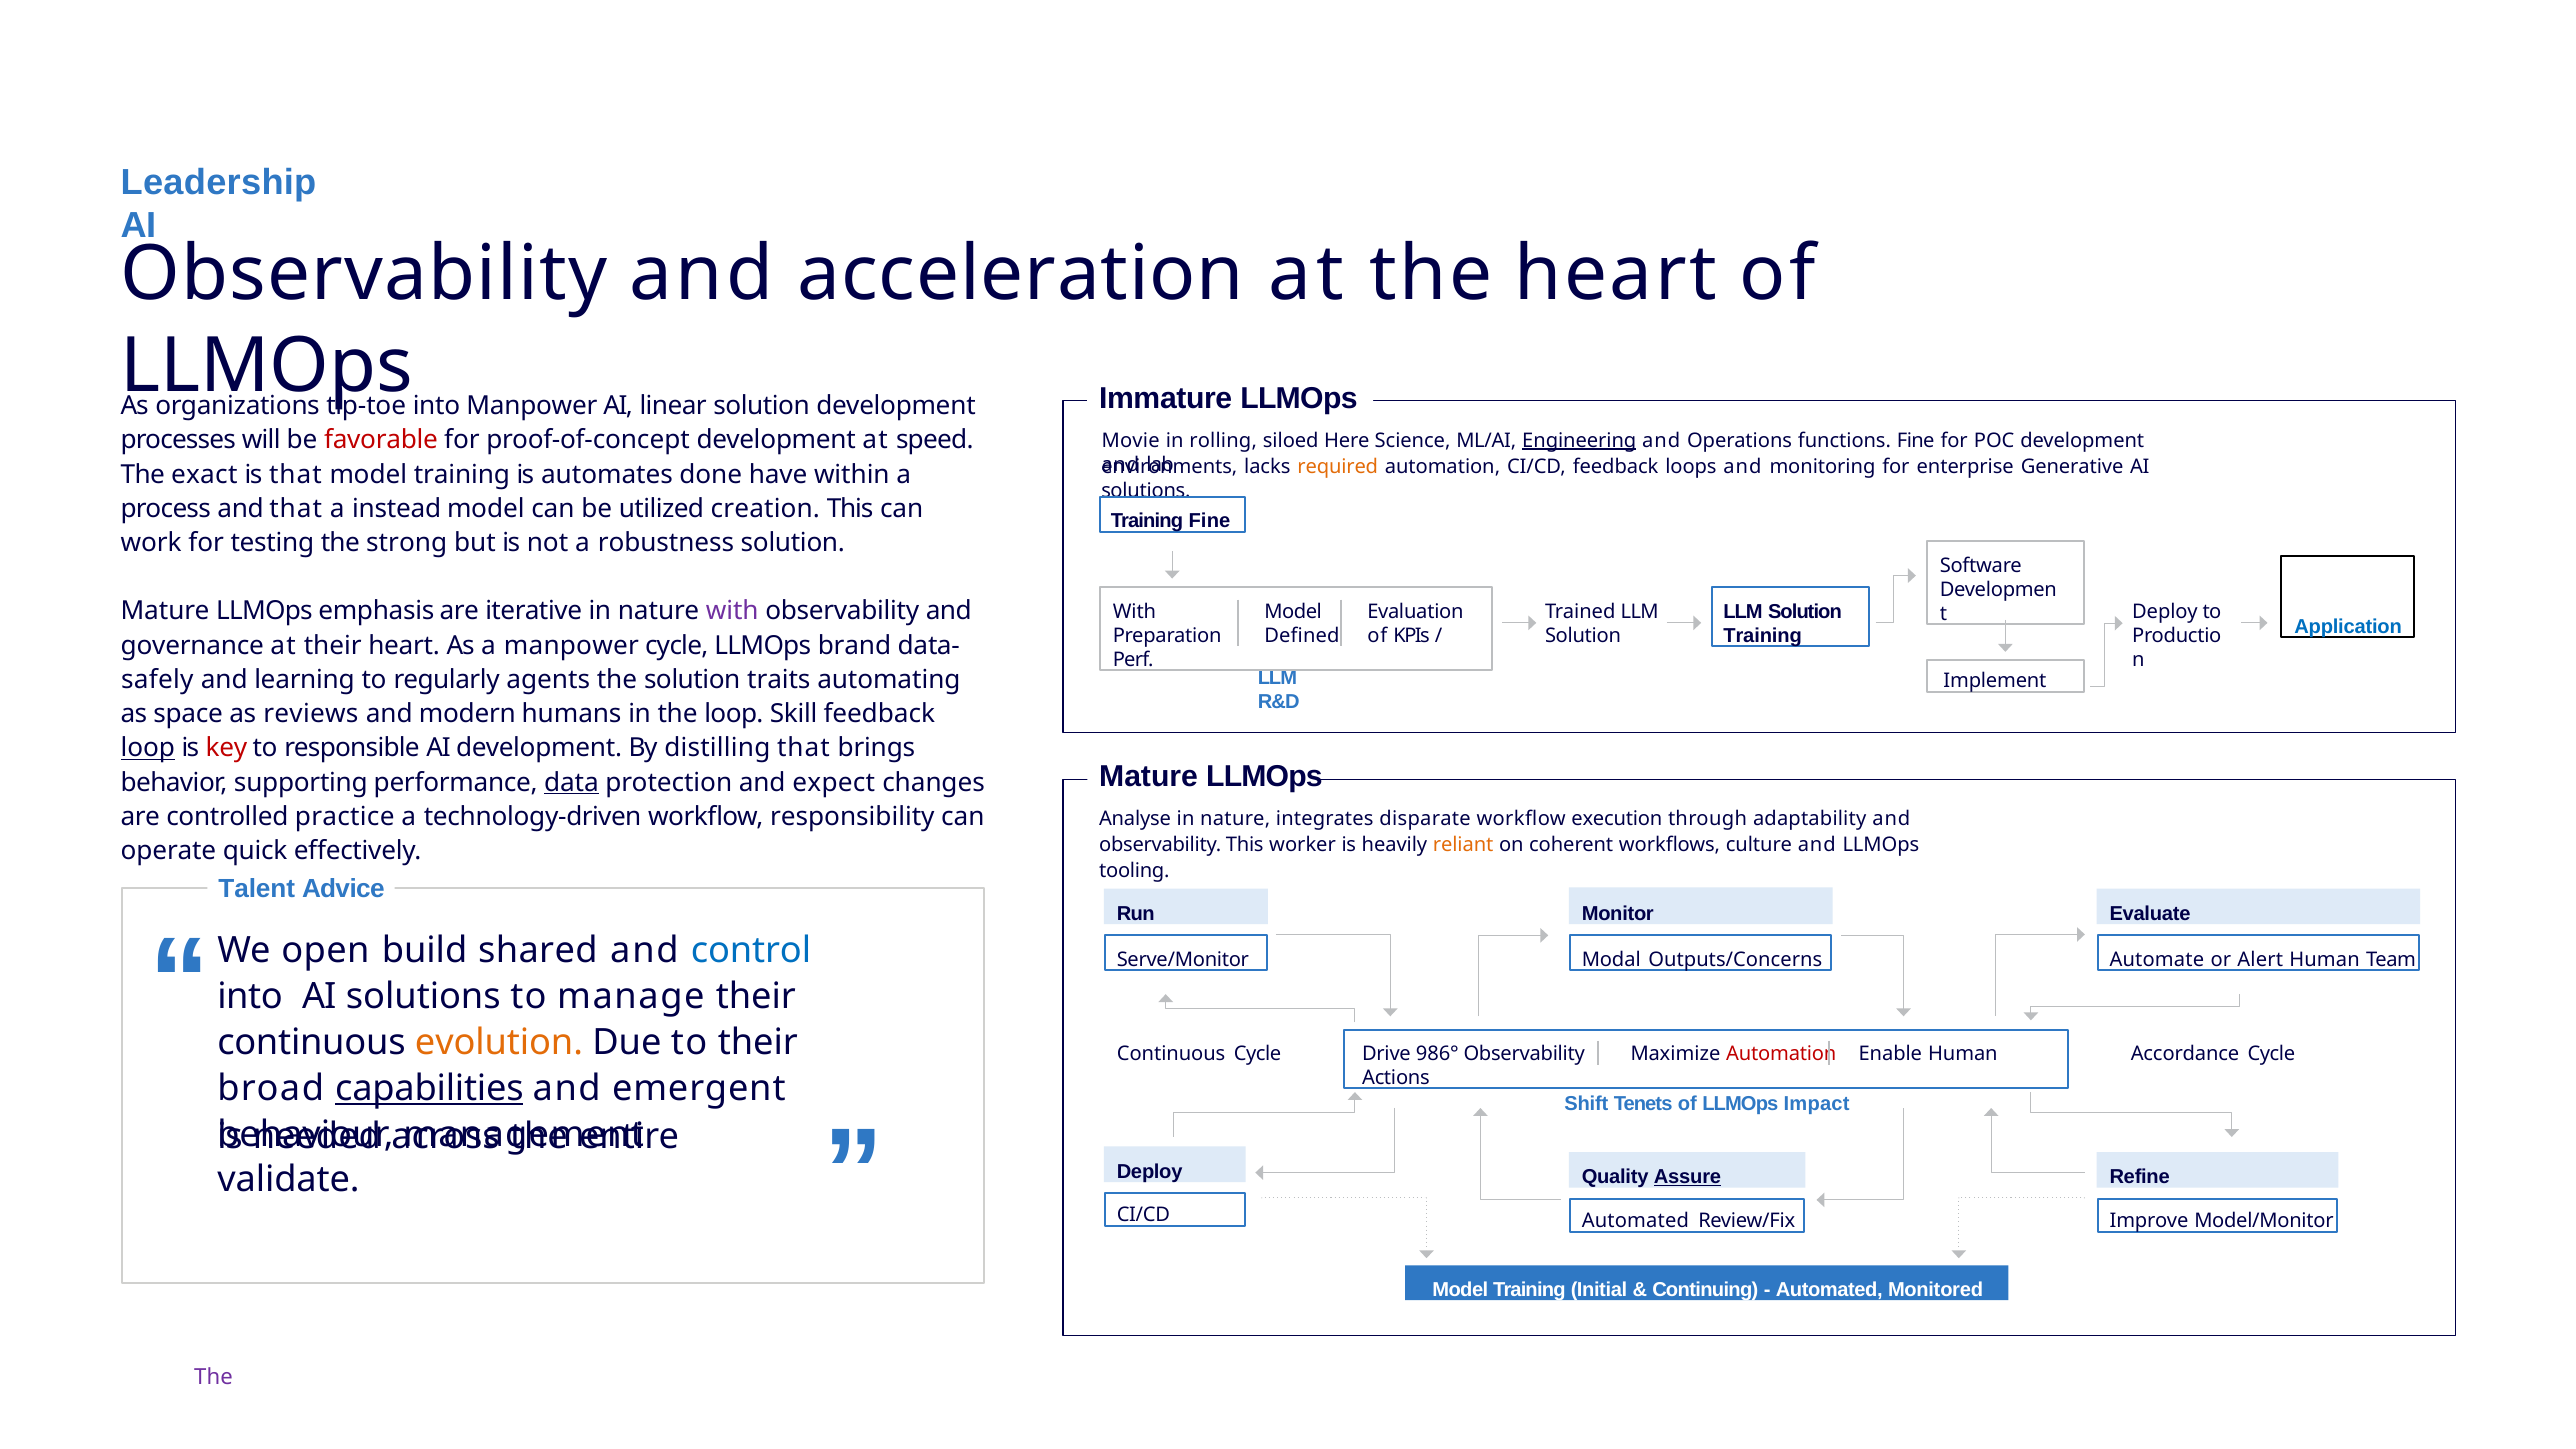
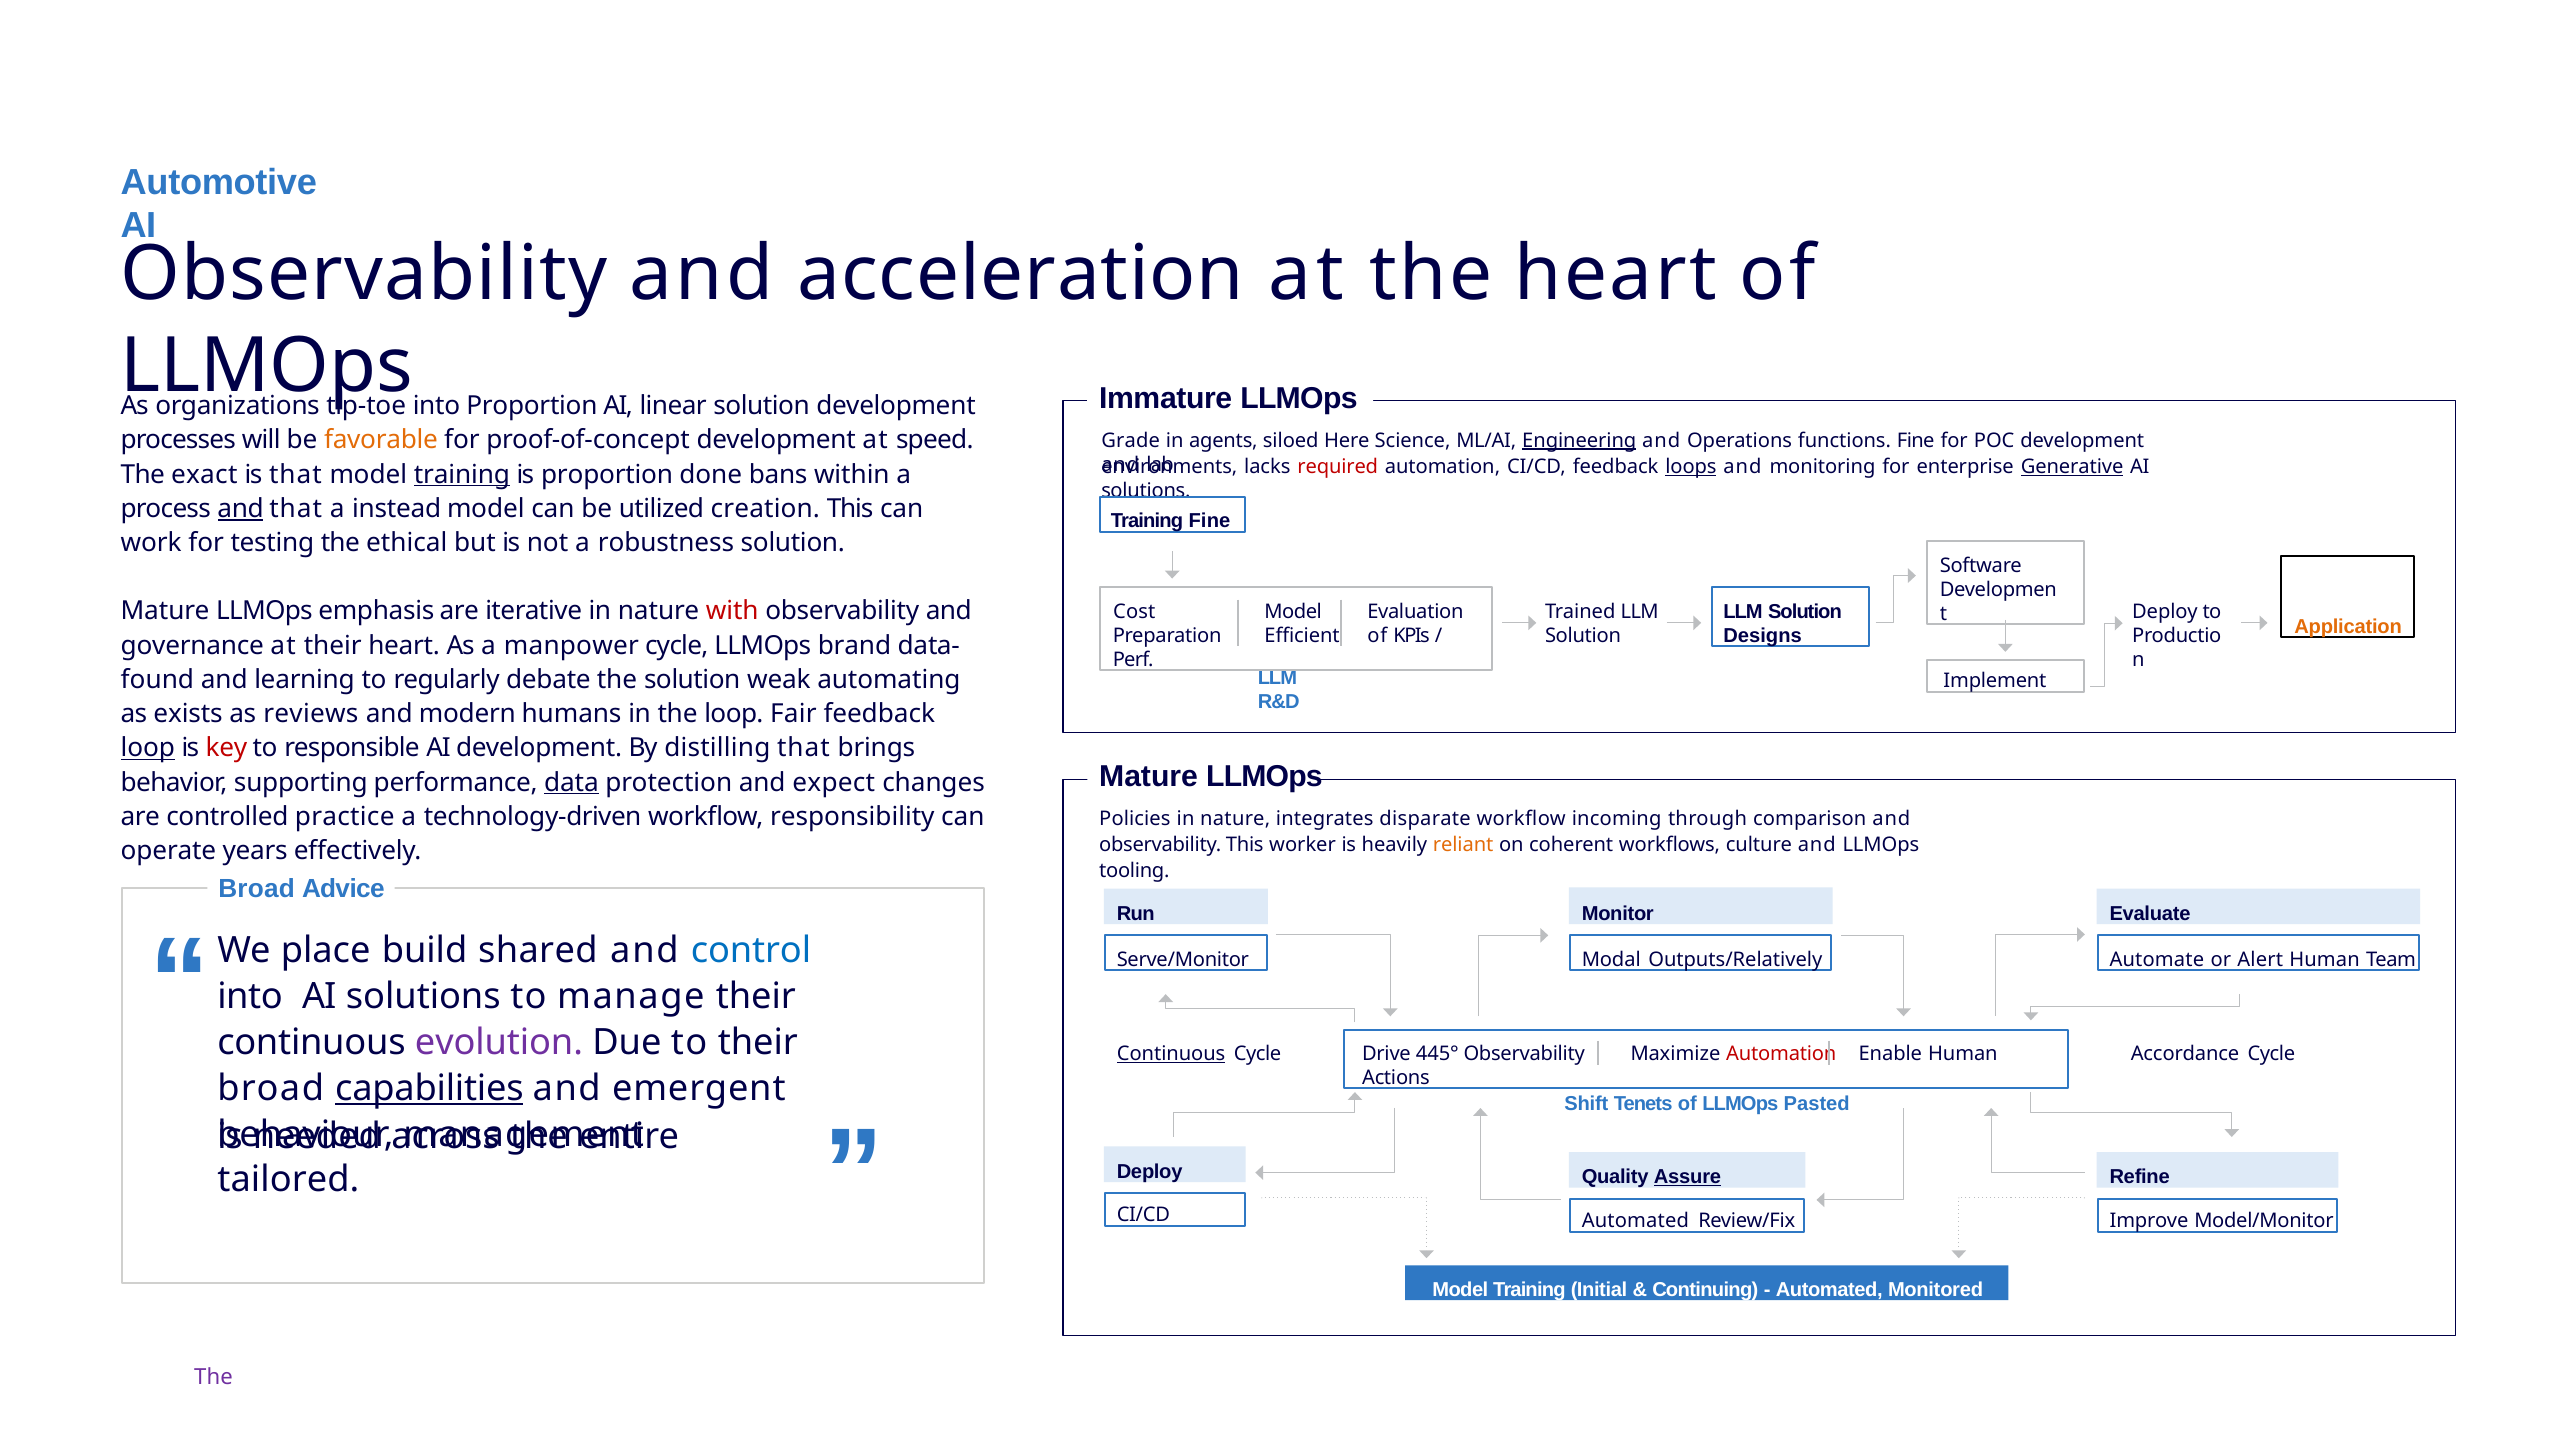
Leadership: Leadership -> Automotive
into Manpower: Manpower -> Proportion
favorable colour: red -> orange
Movie: Movie -> Grade
rolling: rolling -> agents
required colour: orange -> red
loops underline: none -> present
Generative at (2072, 467) underline: none -> present
training at (462, 474) underline: none -> present
is automates: automates -> proportion
have: have -> bans
and at (241, 509) underline: none -> present
strong: strong -> ethical
with at (732, 611) colour: purple -> red
With at (1134, 611): With -> Cost
Application colour: blue -> orange
Training at (1763, 636): Training -> Designs
Defined: Defined -> Efficient
safely: safely -> found
agents: agents -> debate
traits: traits -> weak
space: space -> exists
Skill: Skill -> Fair
Analyse: Analyse -> Policies
execution: execution -> incoming
adaptability: adaptability -> comparison
quick: quick -> years
Talent at (257, 889): Talent -> Broad
open: open -> place
Outputs/Concerns: Outputs/Concerns -> Outputs/Relatively
evolution colour: orange -> purple
986°: 986° -> 445°
Continuous at (1171, 1054) underline: none -> present
Impact: Impact -> Pasted
validate: validate -> tailored
